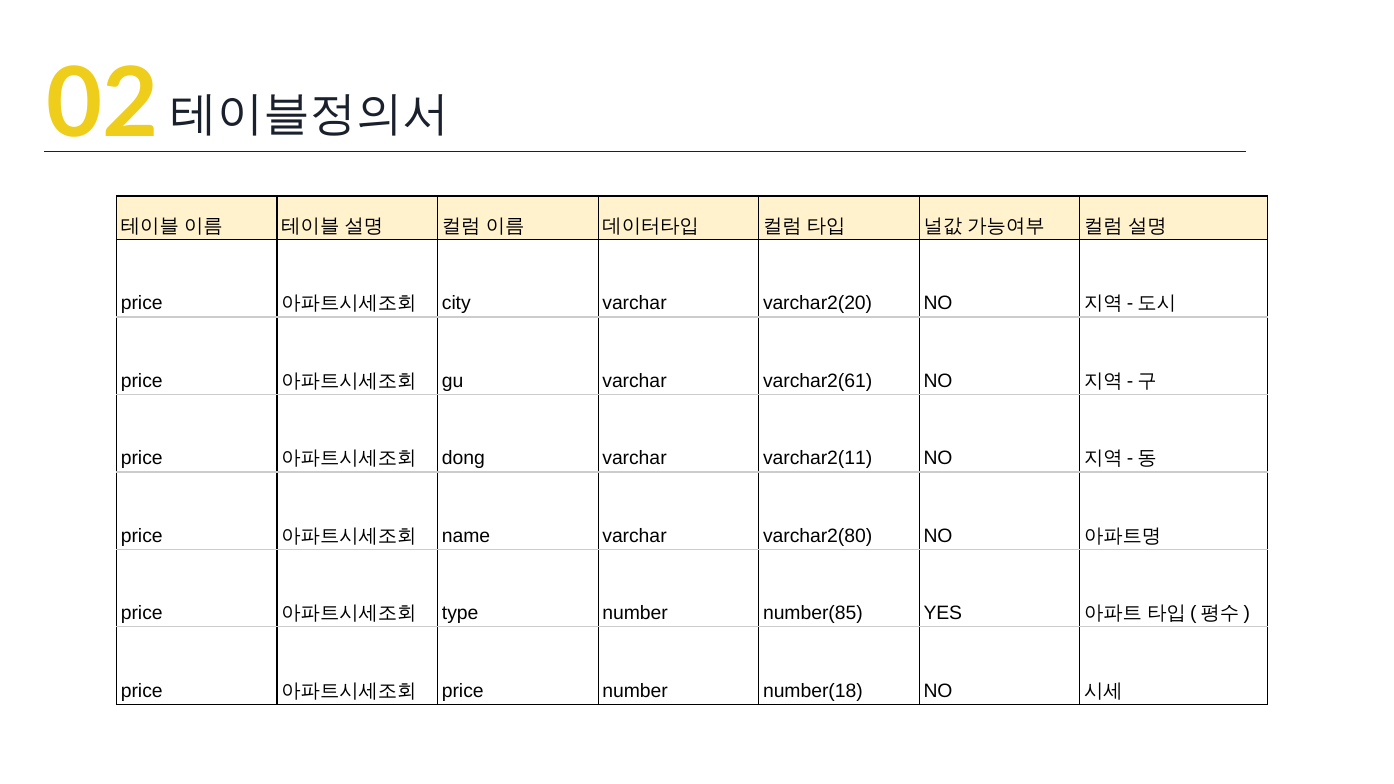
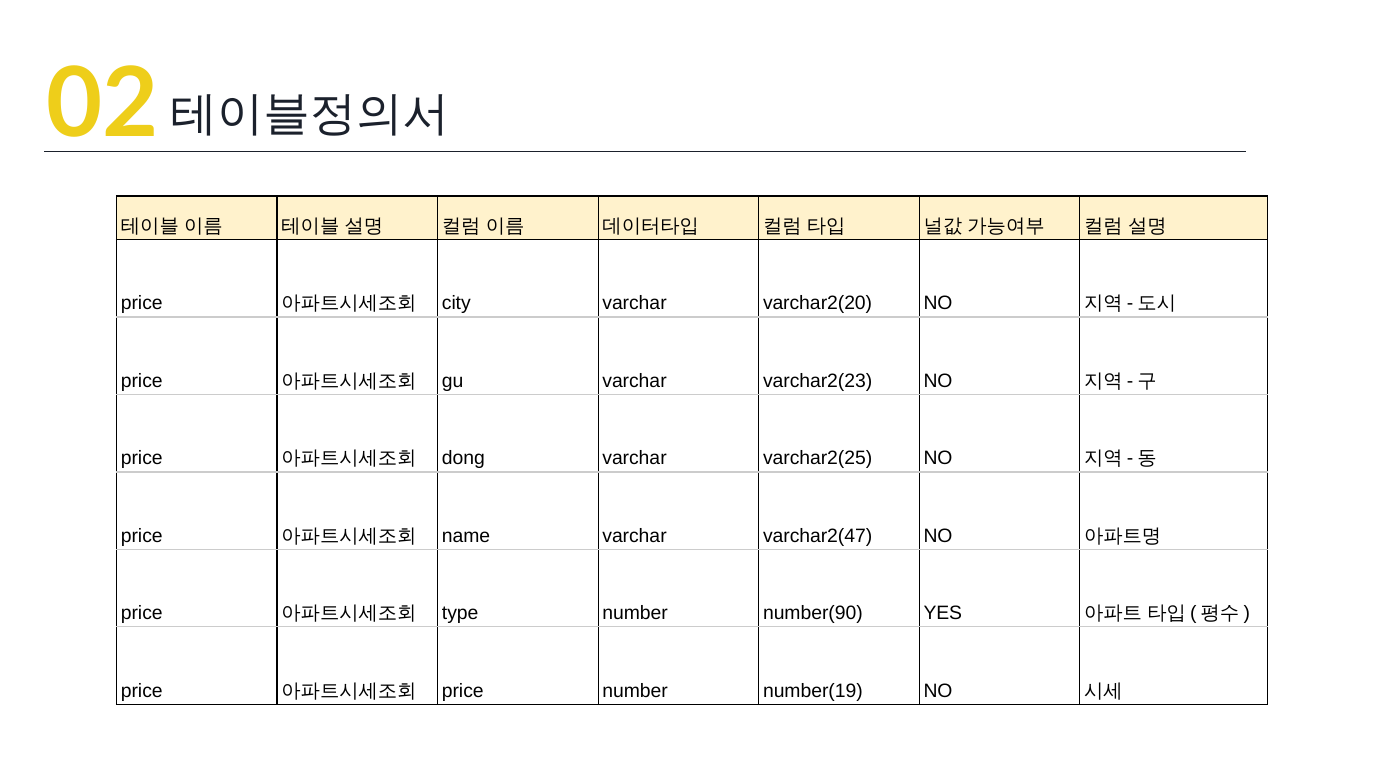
varchar2(61: varchar2(61 -> varchar2(23
varchar2(11: varchar2(11 -> varchar2(25
varchar2(80: varchar2(80 -> varchar2(47
number(85: number(85 -> number(90
number(18: number(18 -> number(19
